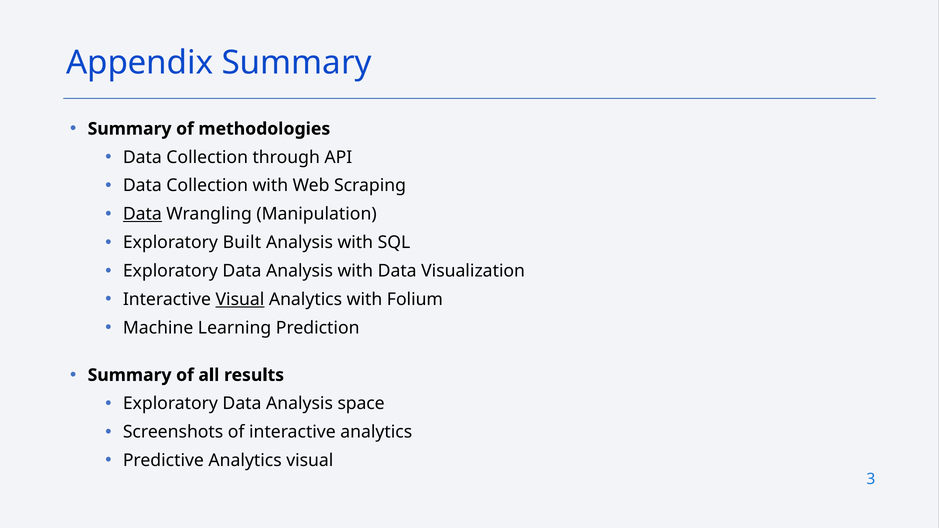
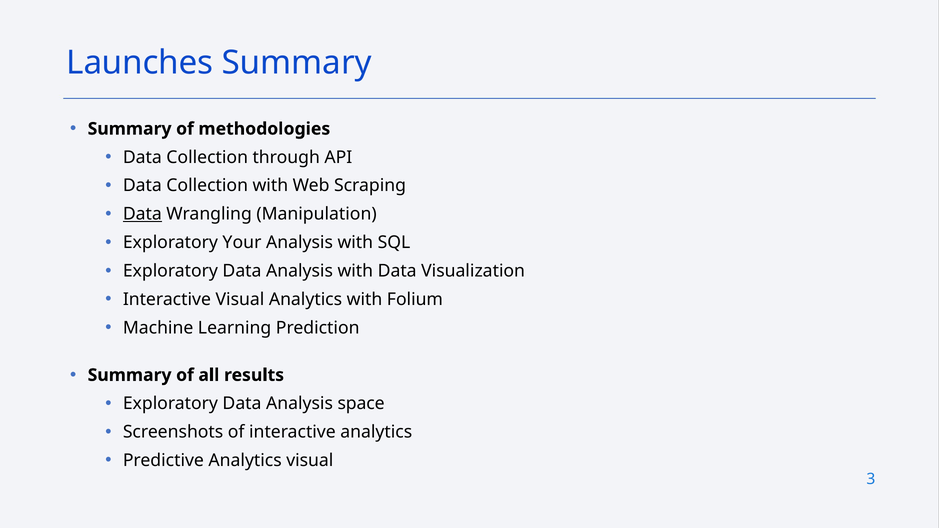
Appendix: Appendix -> Launches
Built: Built -> Your
Visual at (240, 299) underline: present -> none
